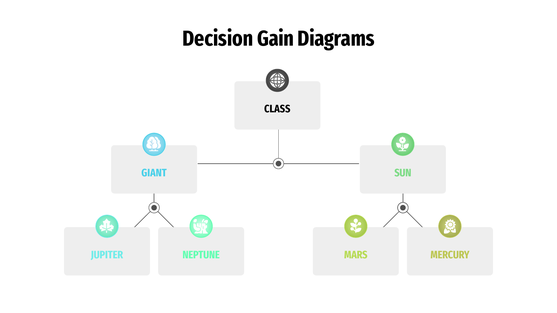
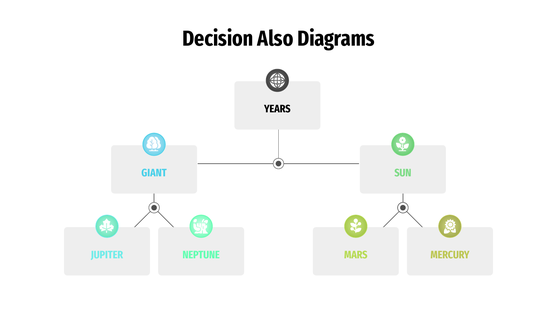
Gain: Gain -> Also
CLASS: CLASS -> YEARS
